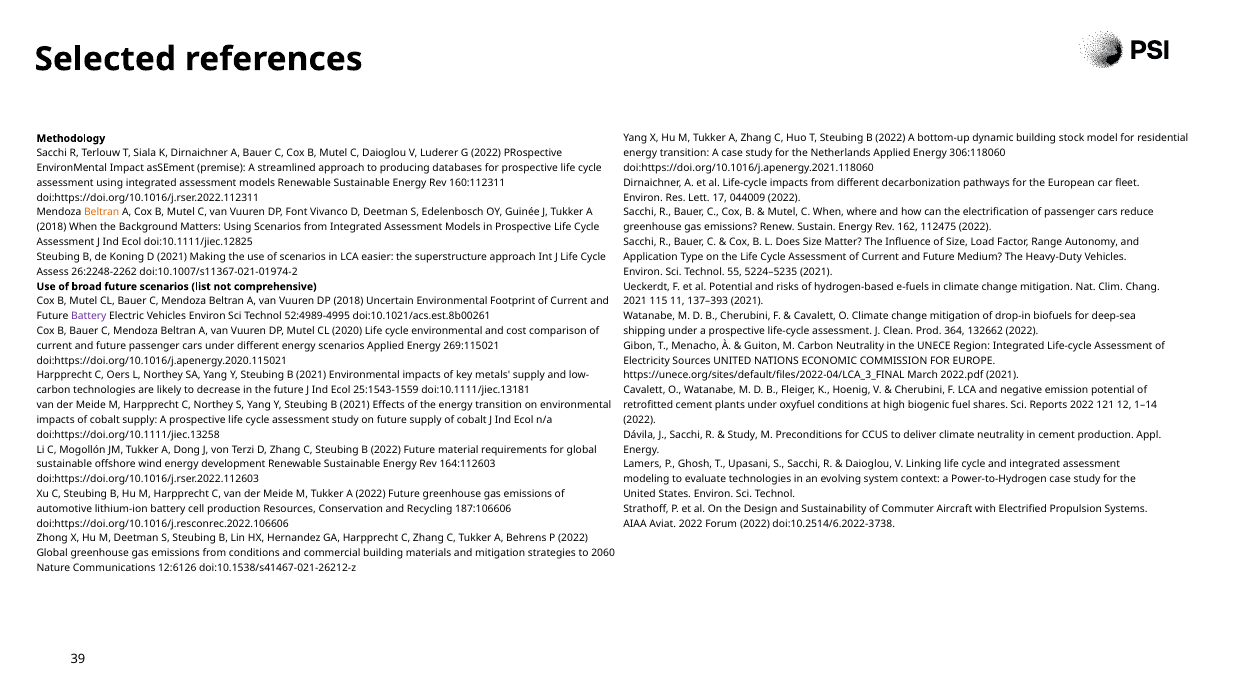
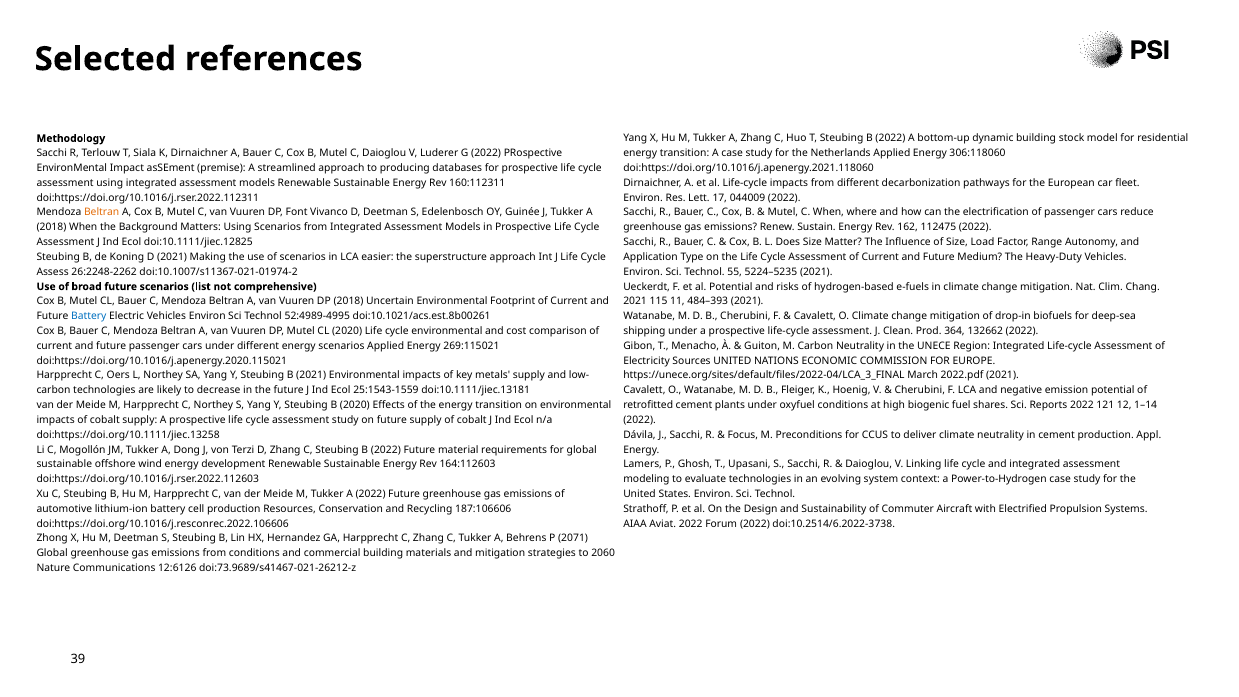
137–393: 137–393 -> 484–393
Battery at (89, 316) colour: purple -> blue
2021 at (355, 405): 2021 -> 2020
Study at (743, 435): Study -> Focus
P 2022: 2022 -> 2071
doi:10.1538/s41467-021-26212-z: doi:10.1538/s41467-021-26212-z -> doi:73.9689/s41467-021-26212-z
